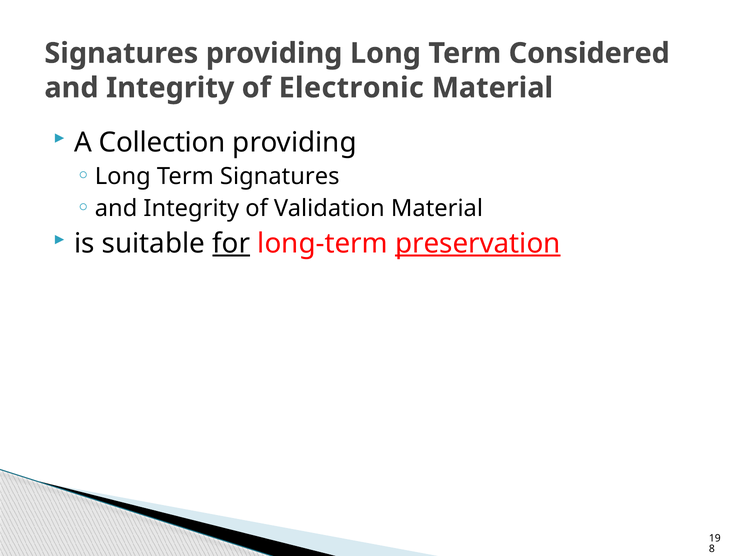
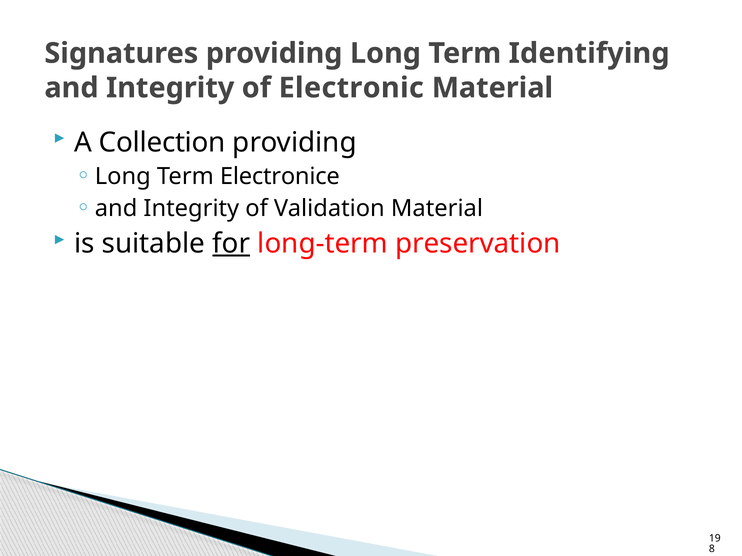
Considered: Considered -> Identifying
Term Signatures: Signatures -> Electronice
preservation underline: present -> none
